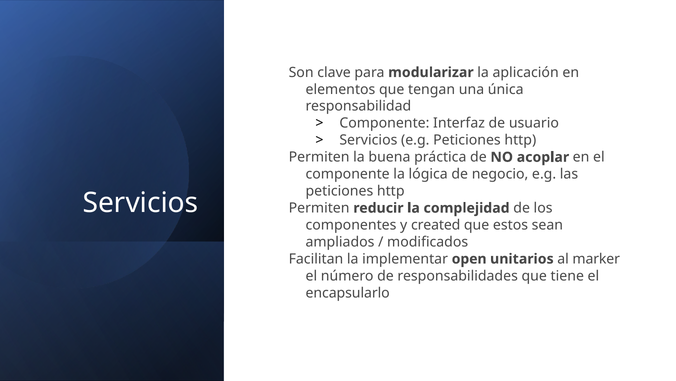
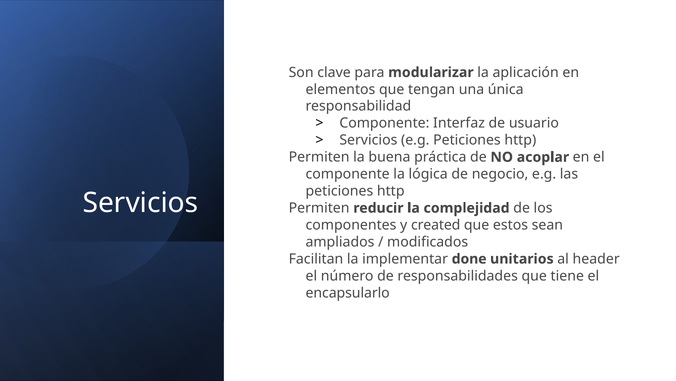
open: open -> done
marker: marker -> header
